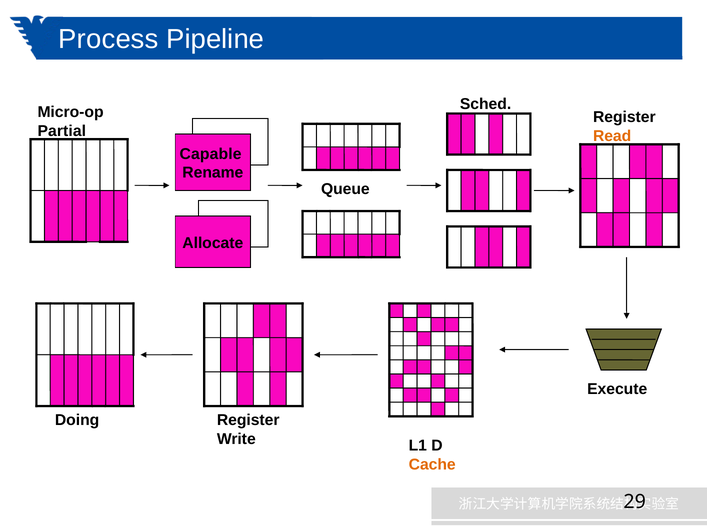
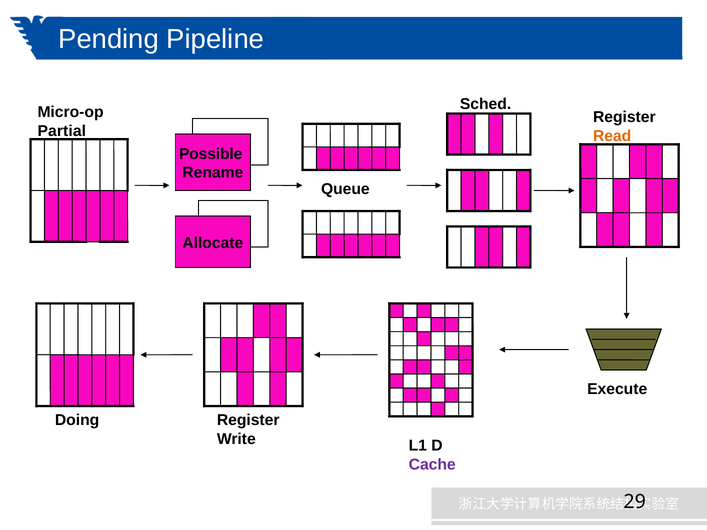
Process: Process -> Pending
Capable: Capable -> Possible
Cache colour: orange -> purple
